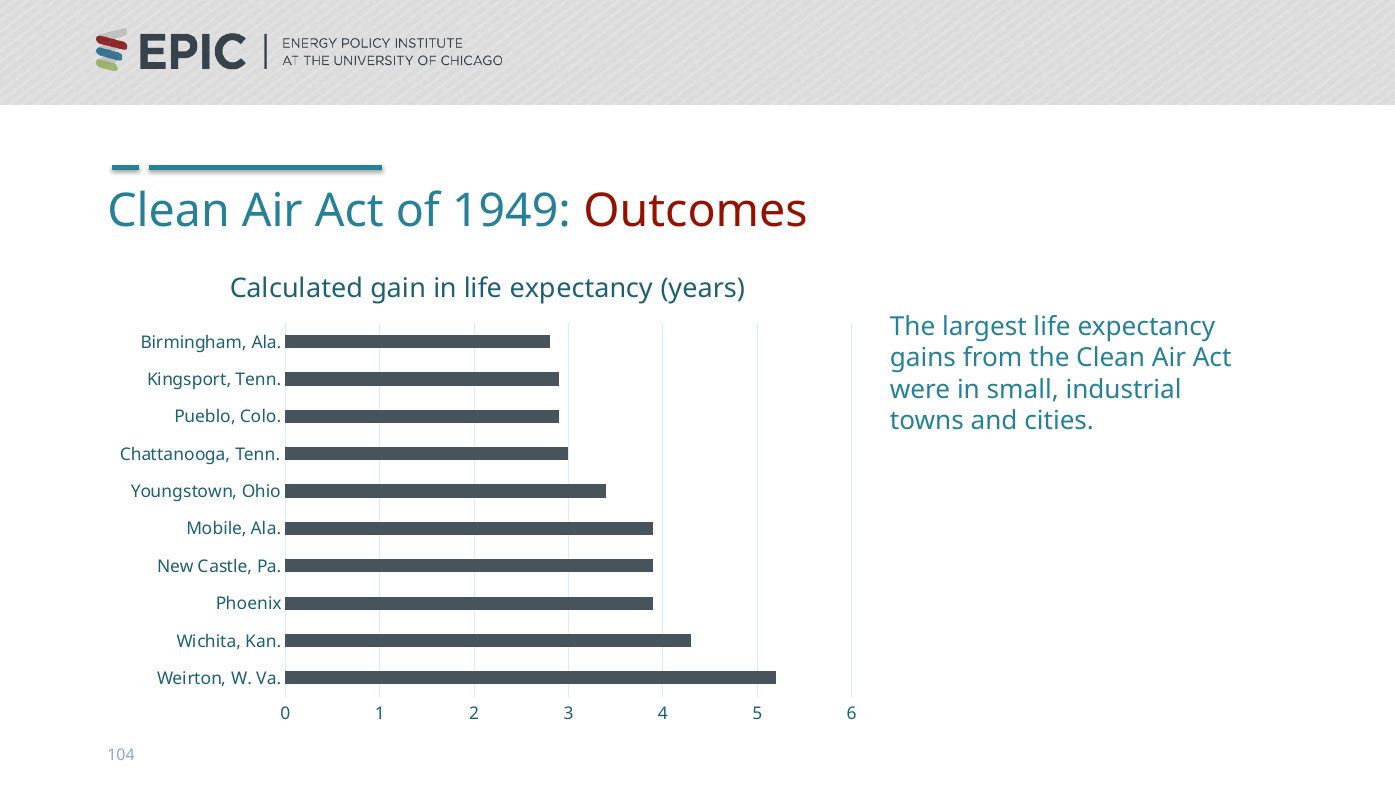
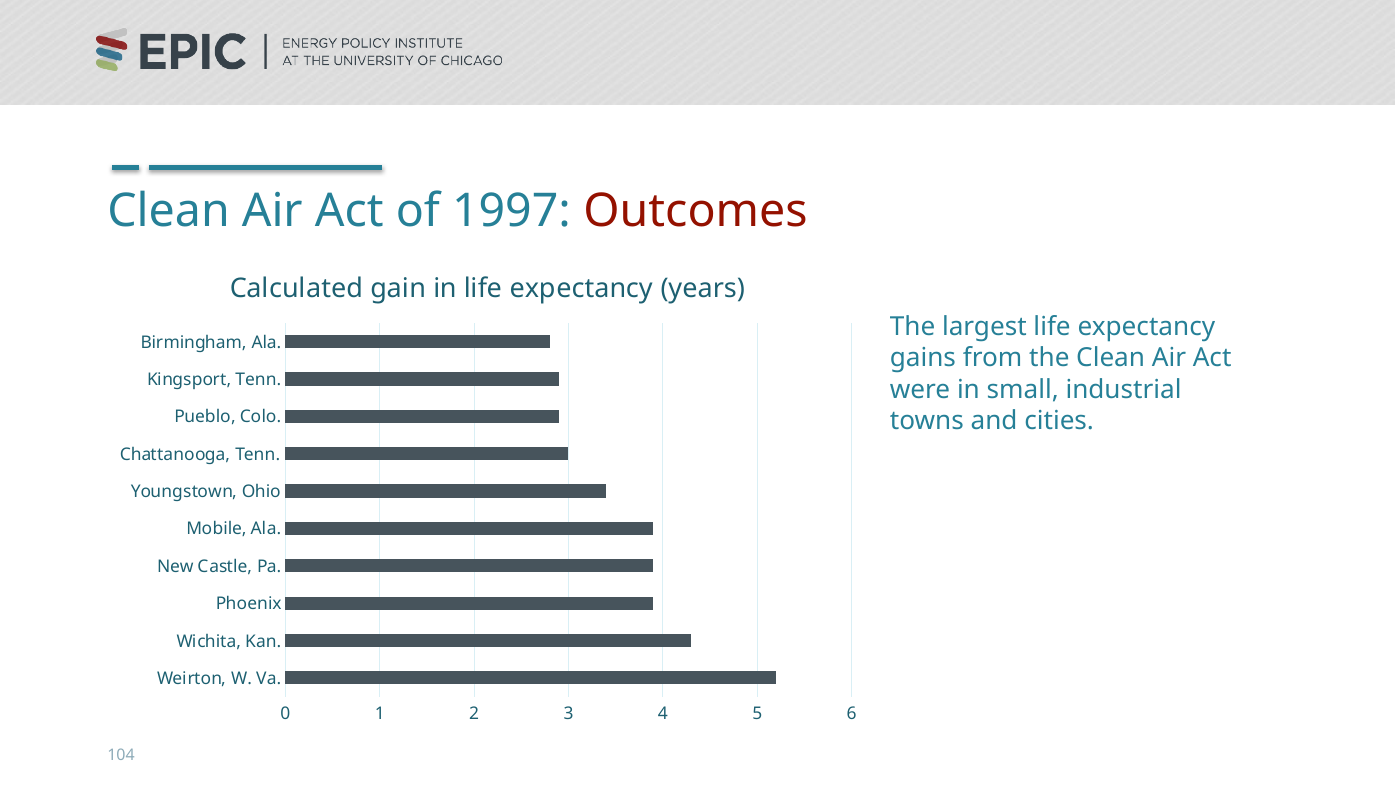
1949: 1949 -> 1997
